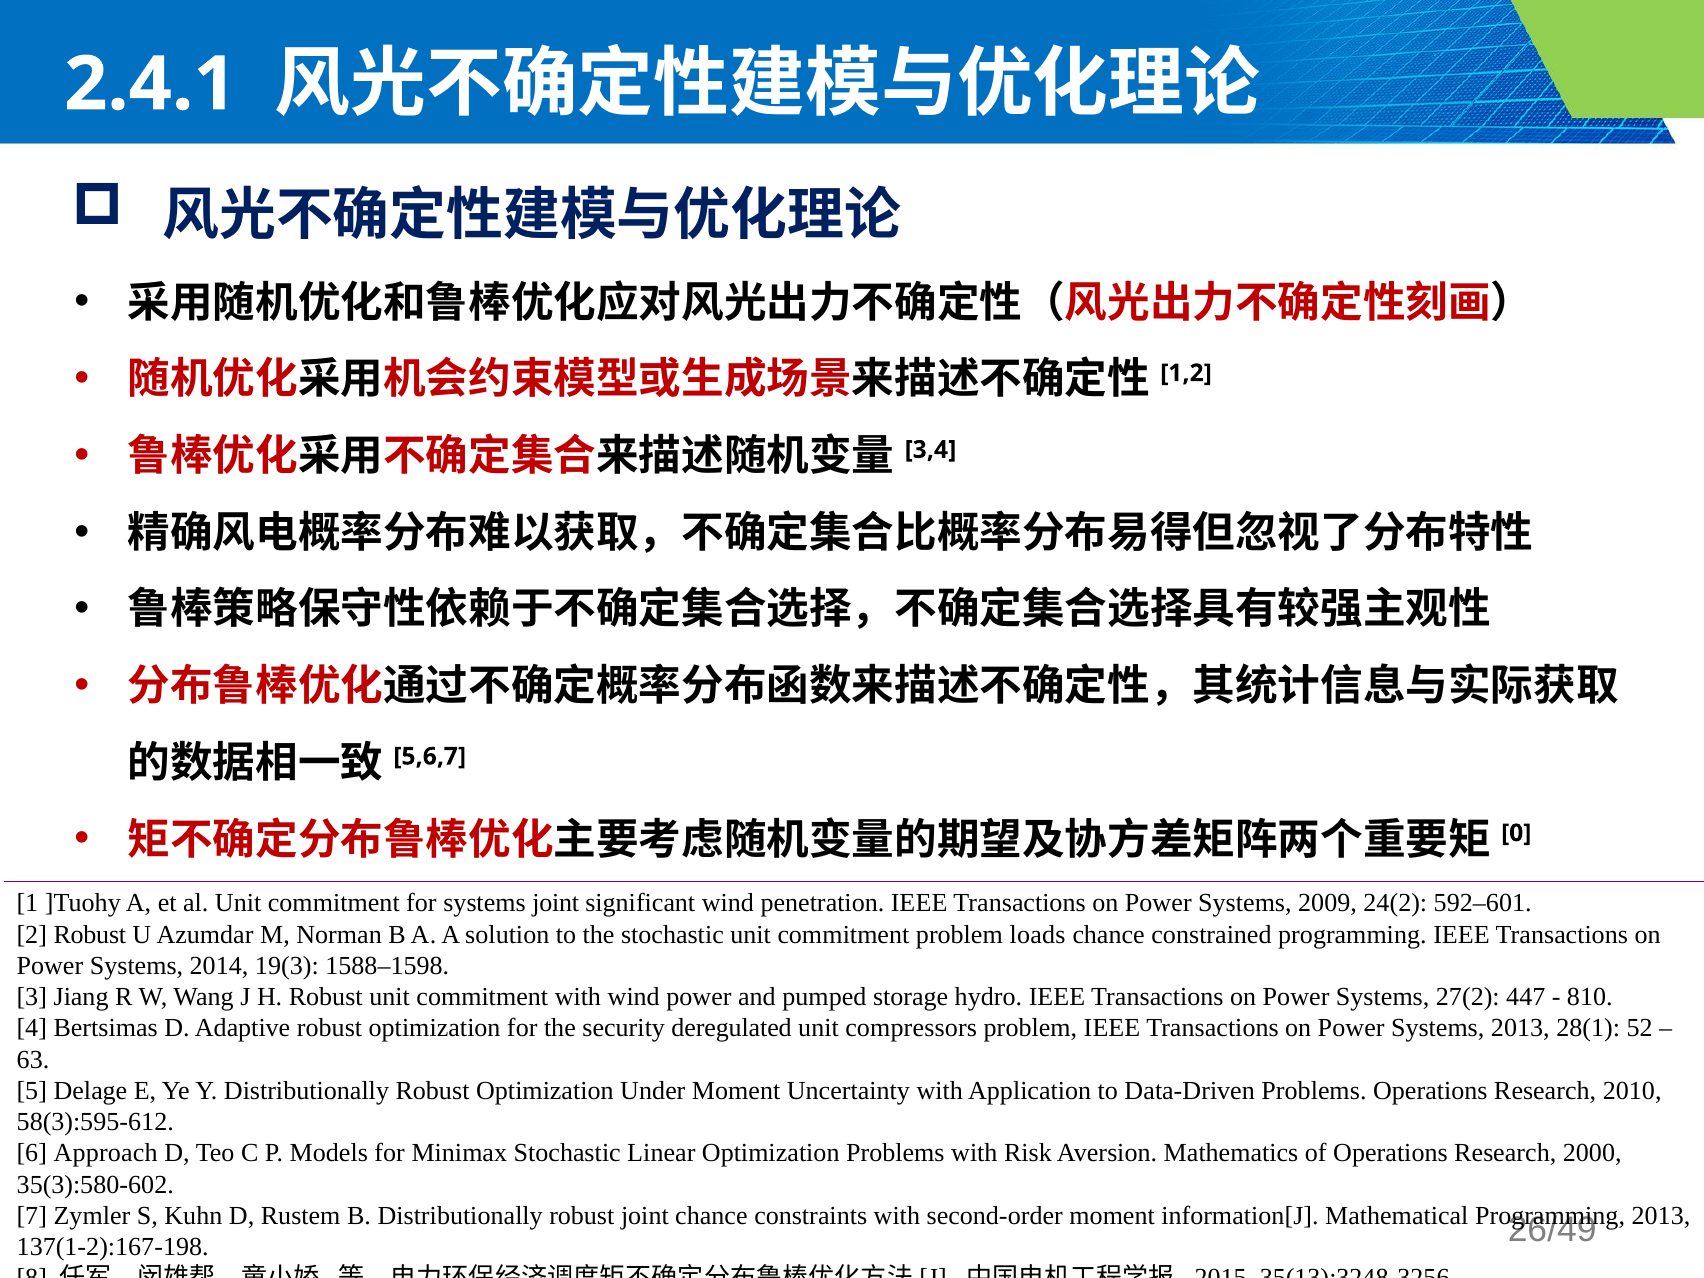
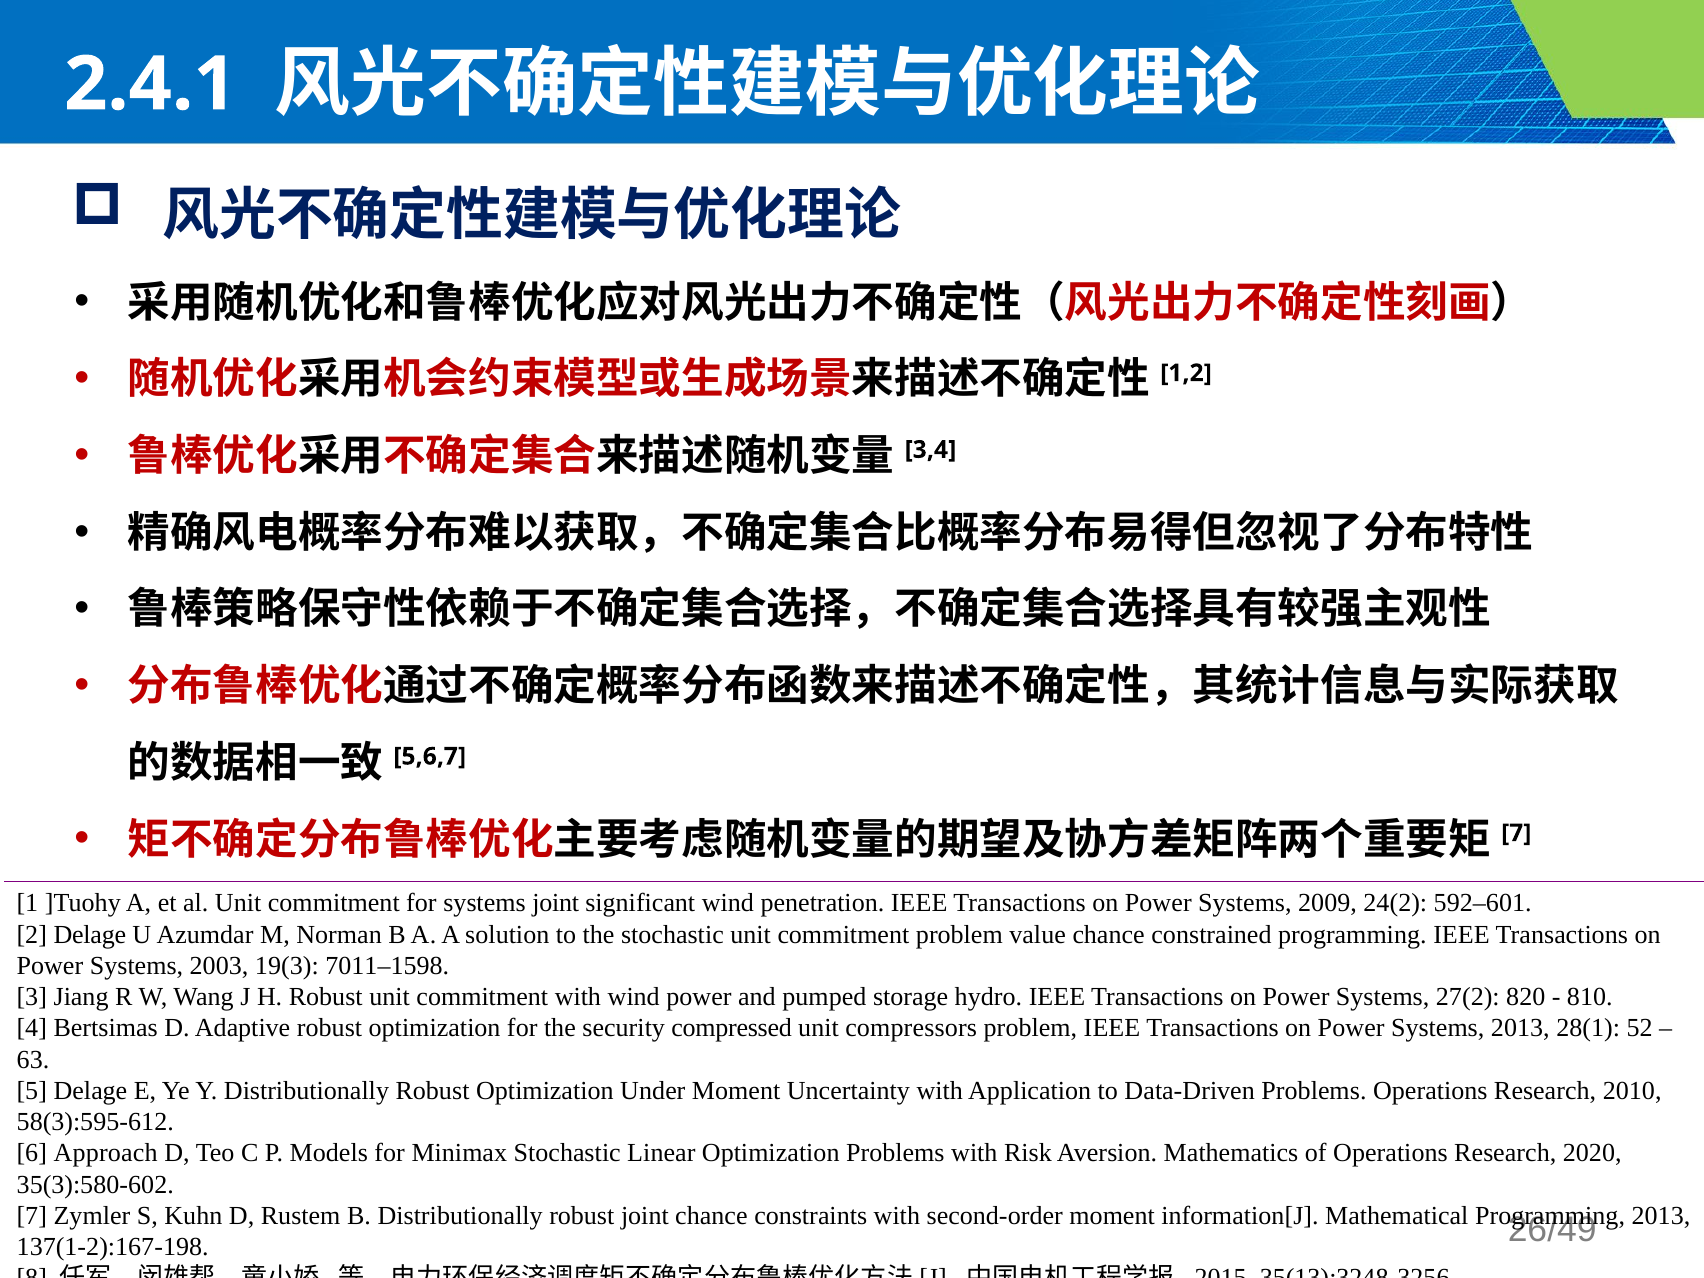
0 at (1516, 833): 0 -> 7
2 Robust: Robust -> Delage
loads: loads -> value
2014: 2014 -> 2003
1588–1598: 1588–1598 -> 7011–1598
447: 447 -> 820
deregulated: deregulated -> compressed
2000: 2000 -> 2020
